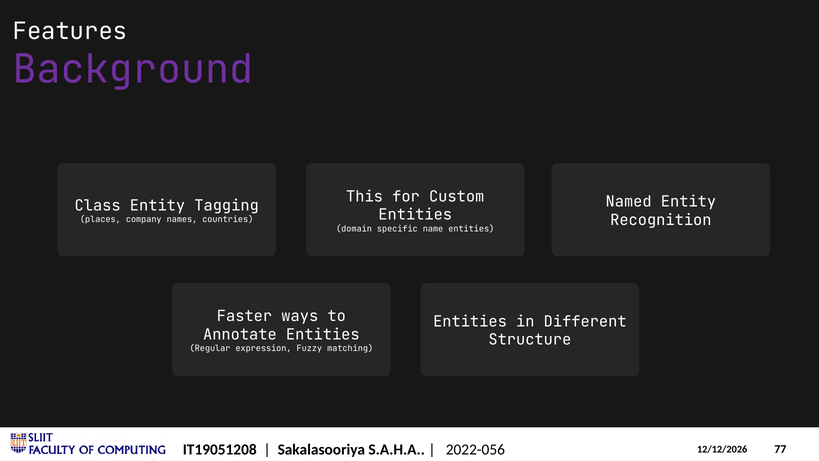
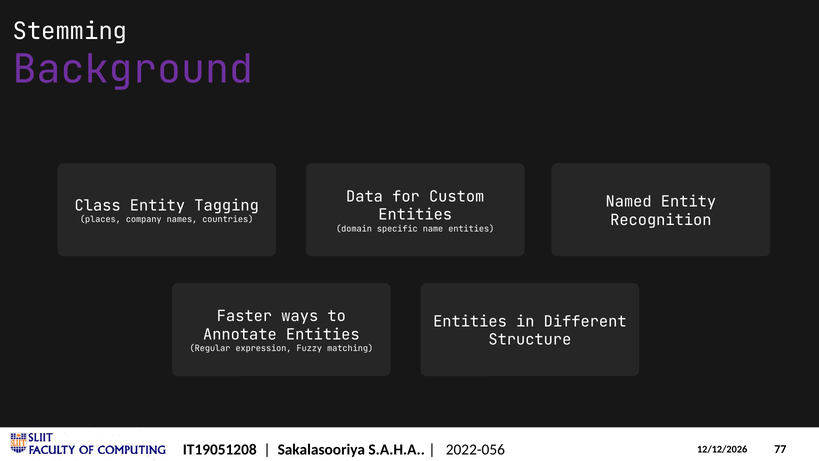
Features: Features -> Stemming
This: This -> Data
